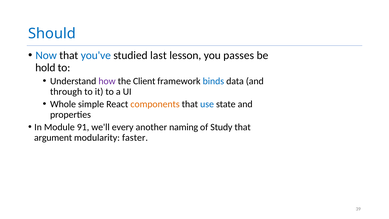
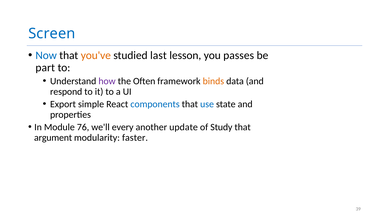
Should: Should -> Screen
you've colour: blue -> orange
hold: hold -> part
Client: Client -> Often
binds colour: blue -> orange
through: through -> respond
Whole: Whole -> Export
components colour: orange -> blue
91: 91 -> 76
naming: naming -> update
